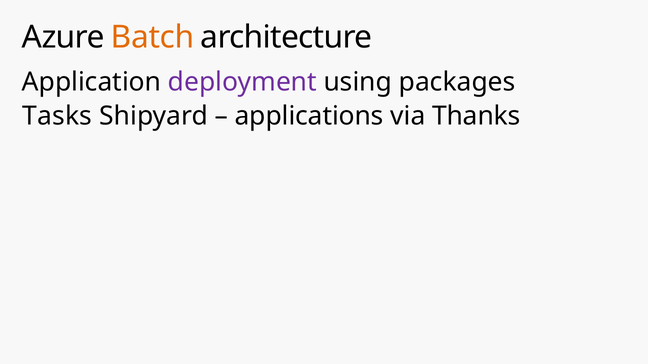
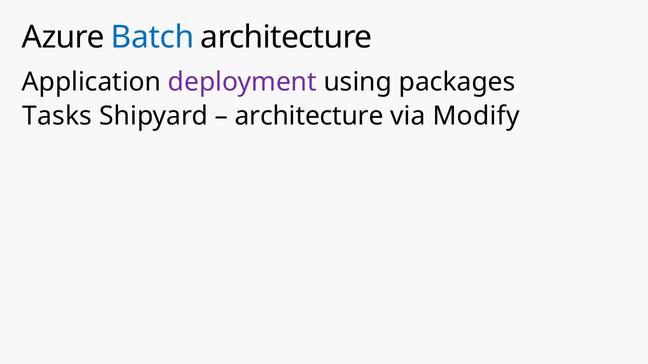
Batch colour: orange -> blue
applications at (309, 116): applications -> architecture
Thanks: Thanks -> Modify
